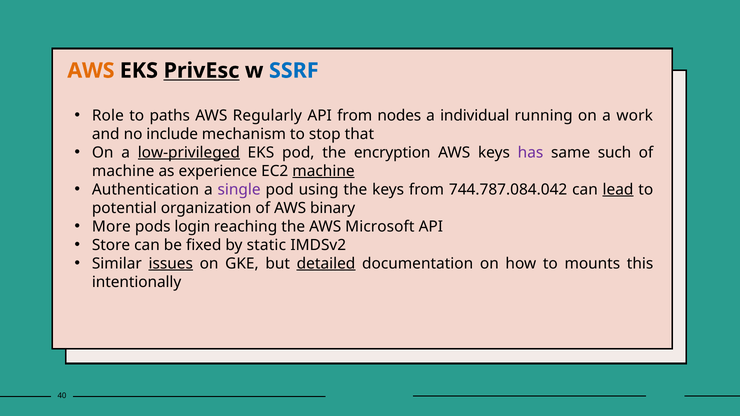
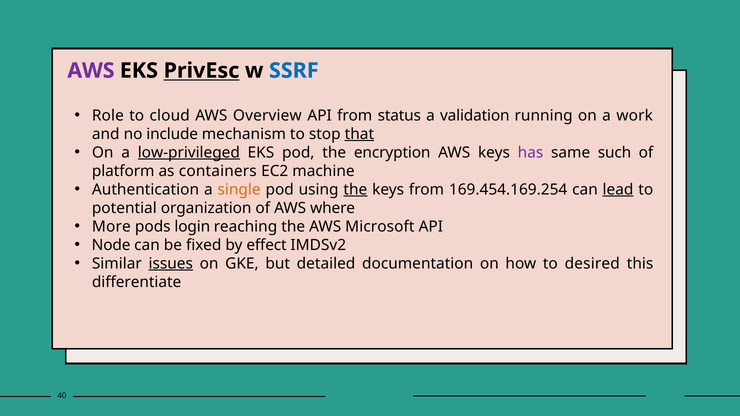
AWS at (91, 71) colour: orange -> purple
paths: paths -> cloud
Regularly: Regularly -> Overview
nodes: nodes -> status
individual: individual -> validation
that underline: none -> present
machine at (123, 171): machine -> platform
experience: experience -> containers
machine at (323, 171) underline: present -> none
single colour: purple -> orange
the at (355, 190) underline: none -> present
744.787.084.042: 744.787.084.042 -> 169.454.169.254
binary: binary -> where
Store: Store -> Node
static: static -> effect
detailed underline: present -> none
mounts: mounts -> desired
intentionally: intentionally -> differentiate
